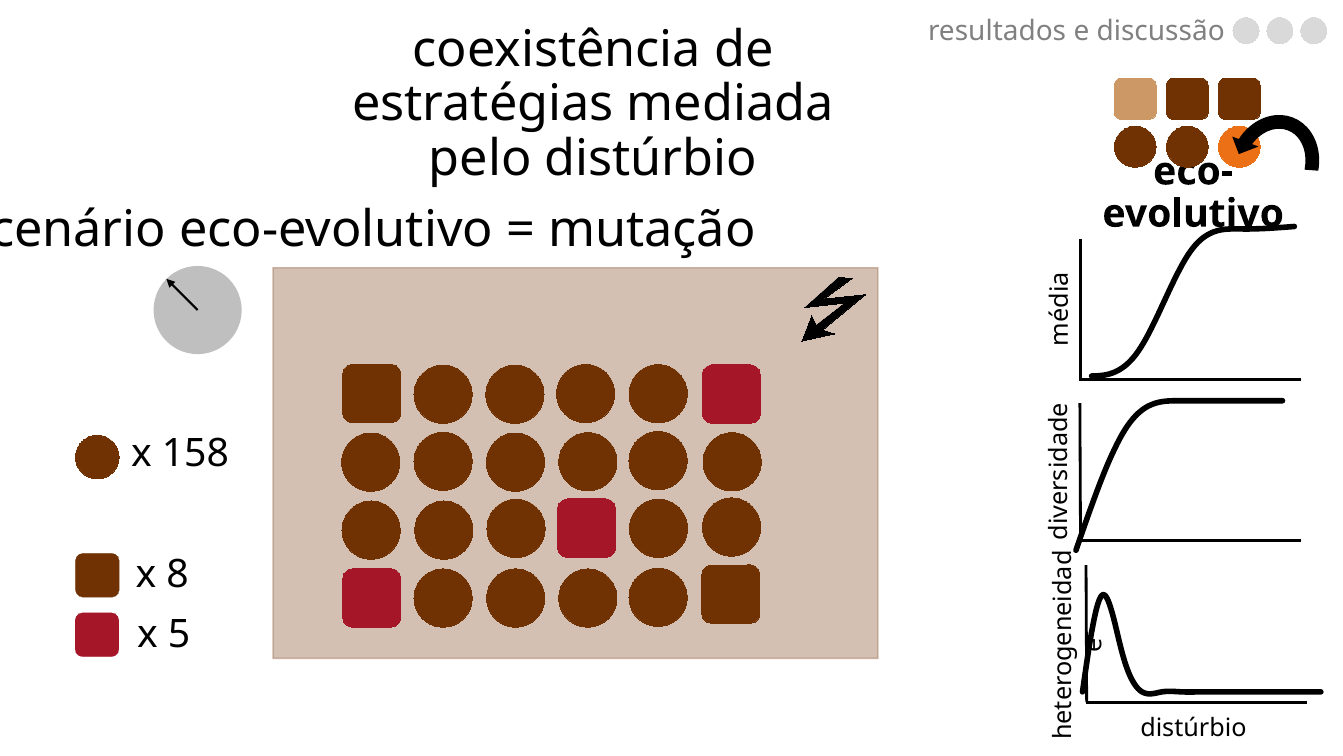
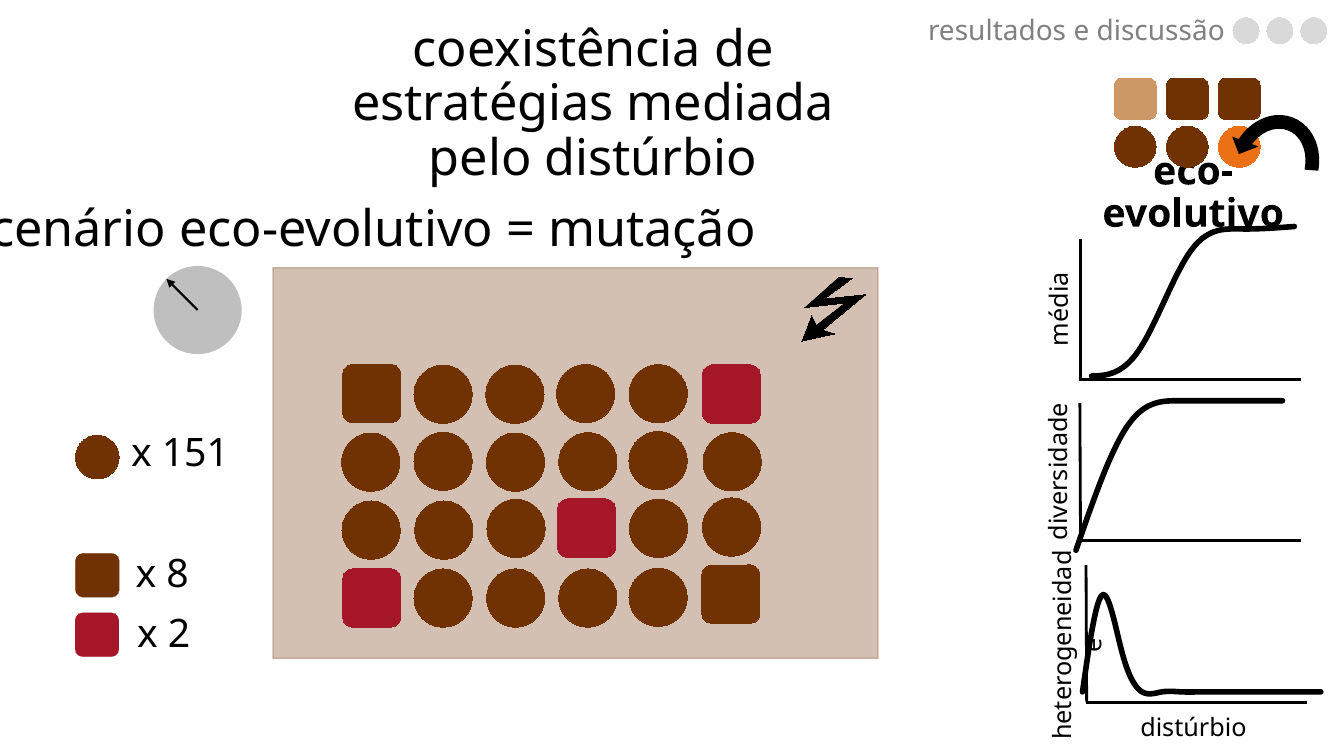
158: 158 -> 151
5: 5 -> 2
